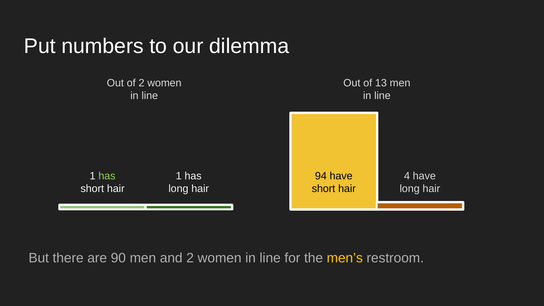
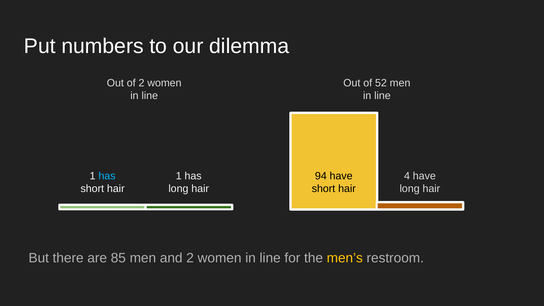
13: 13 -> 52
has at (107, 176) colour: light green -> light blue
90: 90 -> 85
